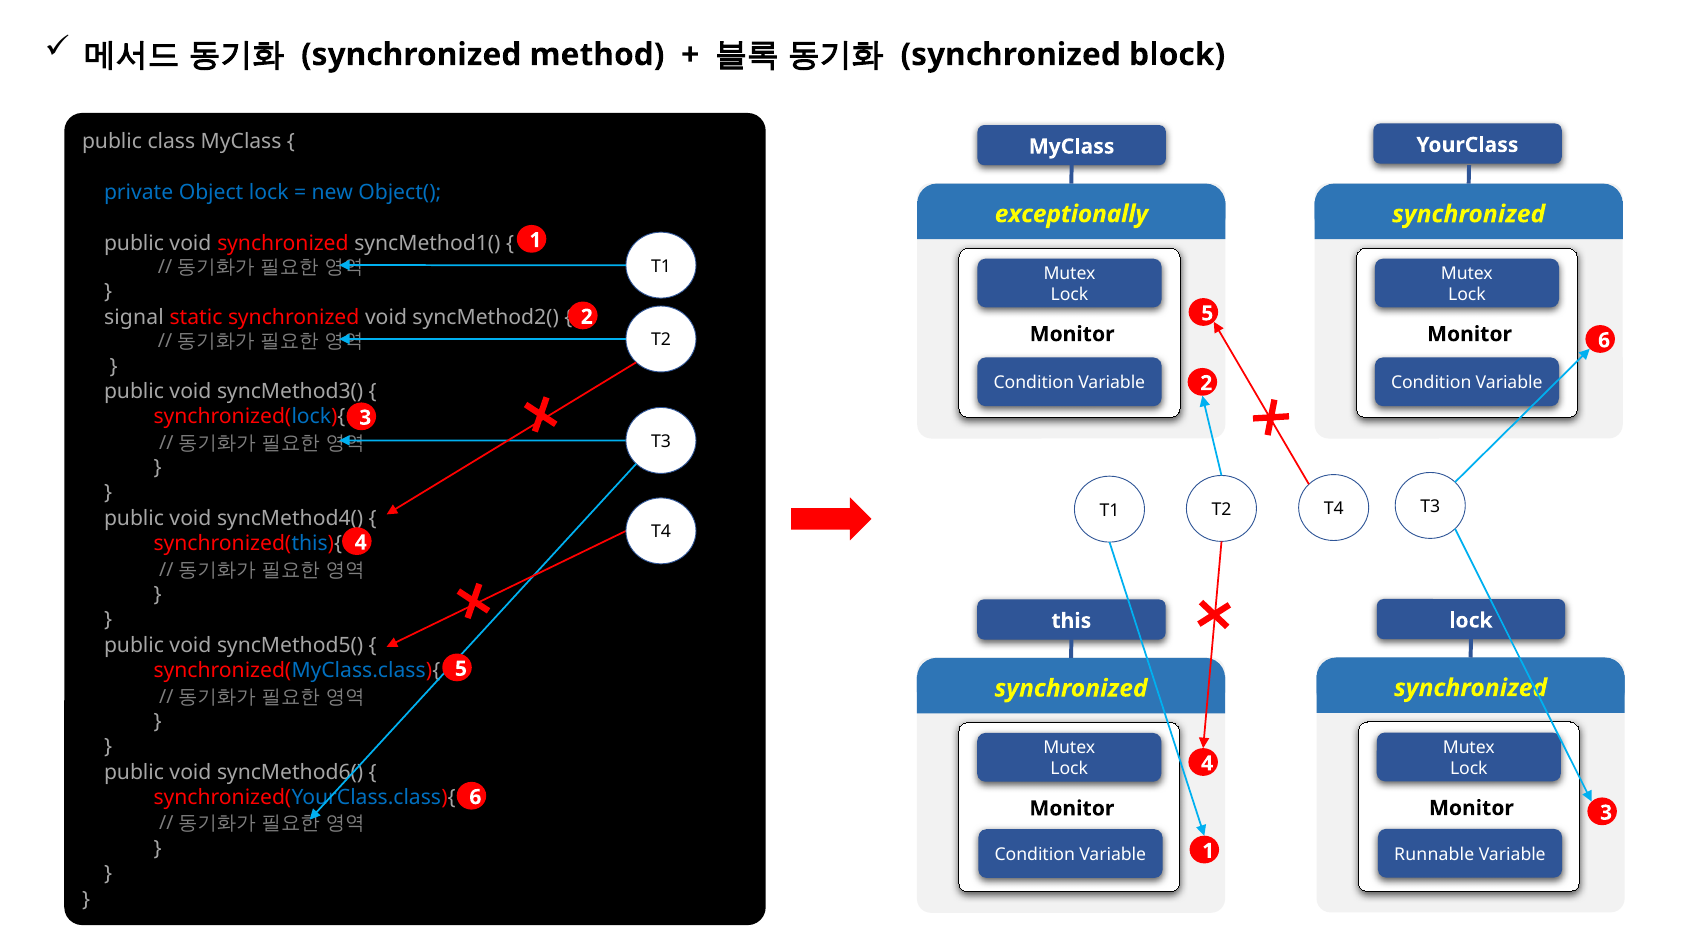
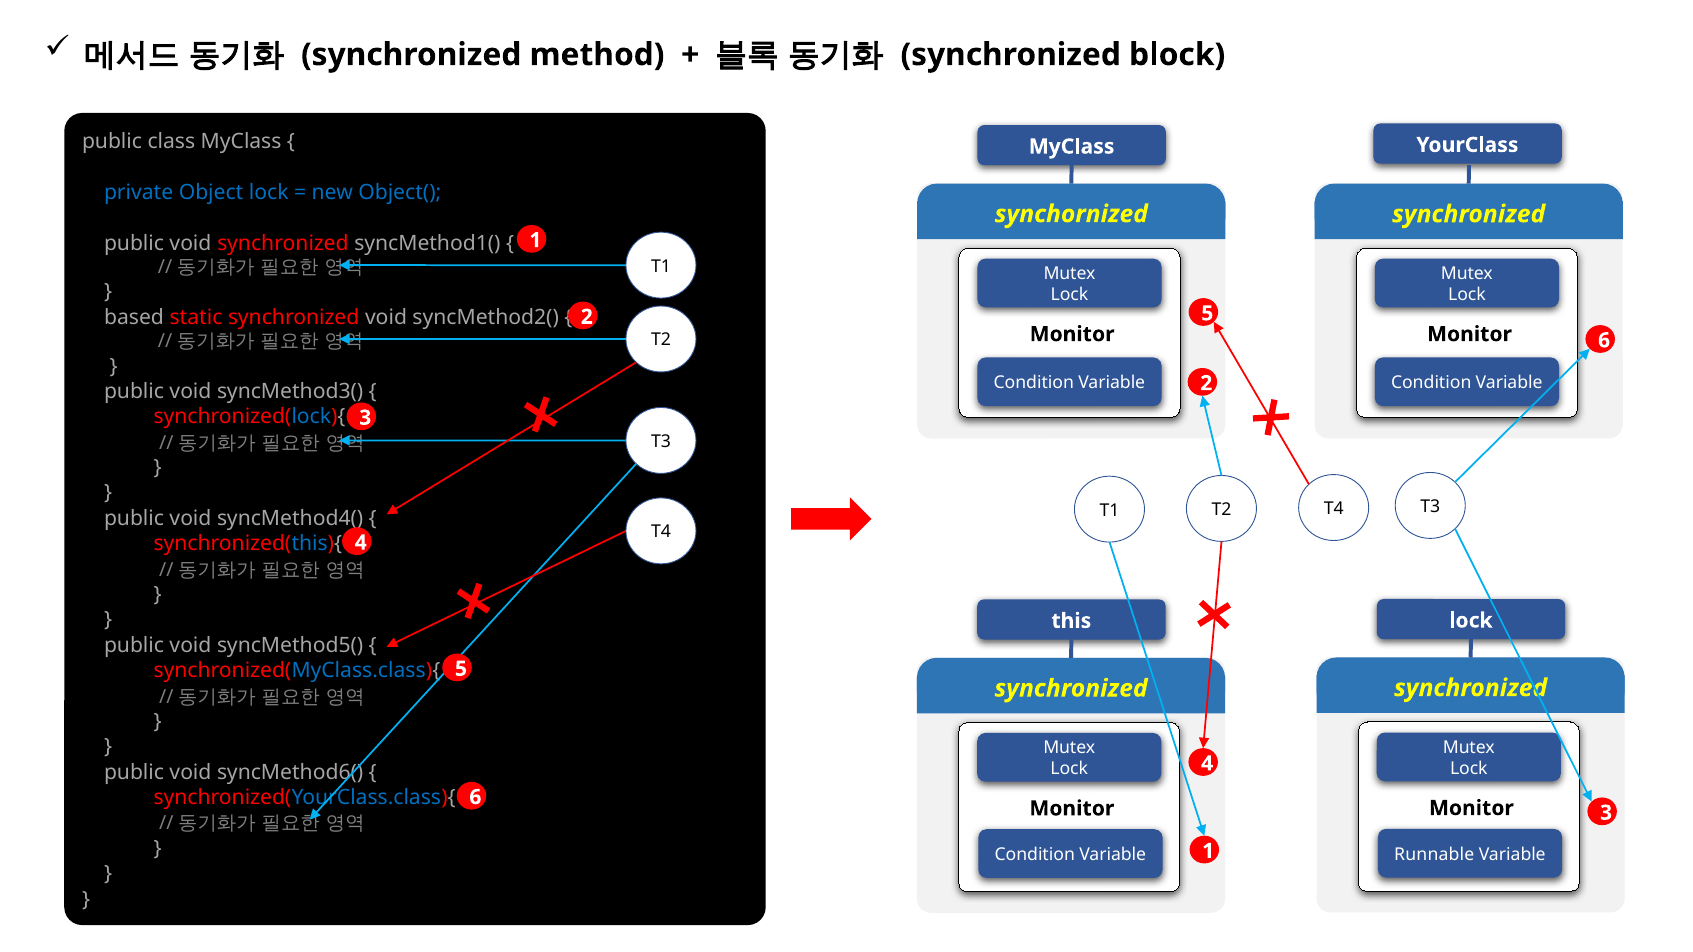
exceptionally: exceptionally -> synchornized
signal: signal -> based
